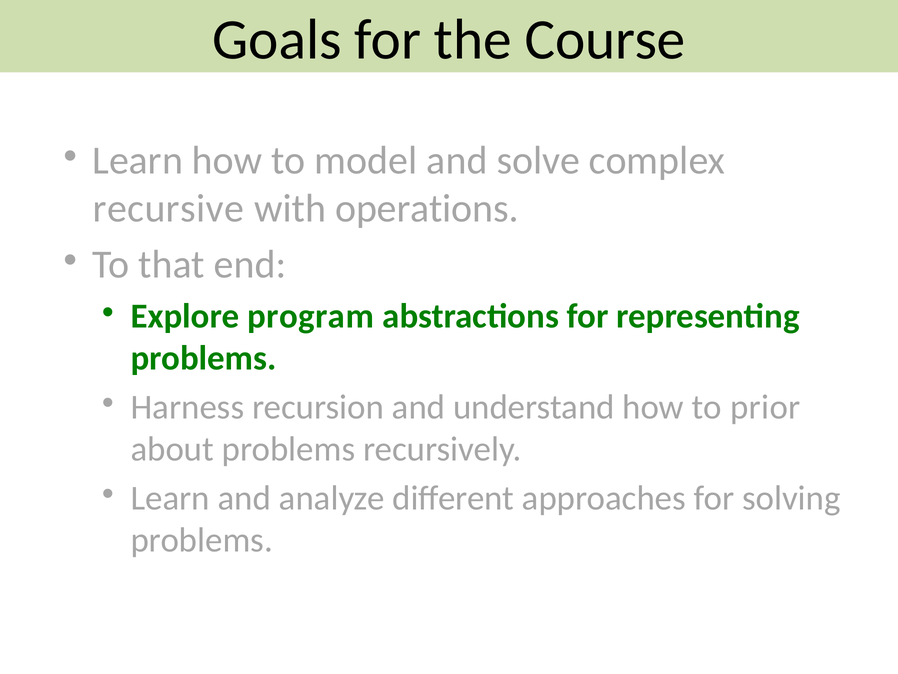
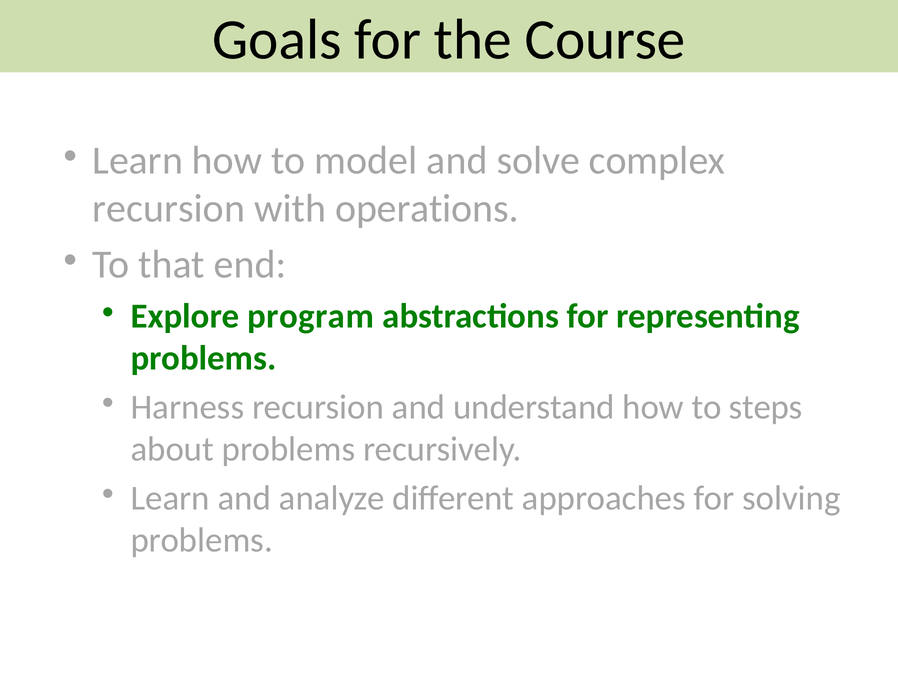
recursive at (168, 209): recursive -> recursion
prior: prior -> steps
